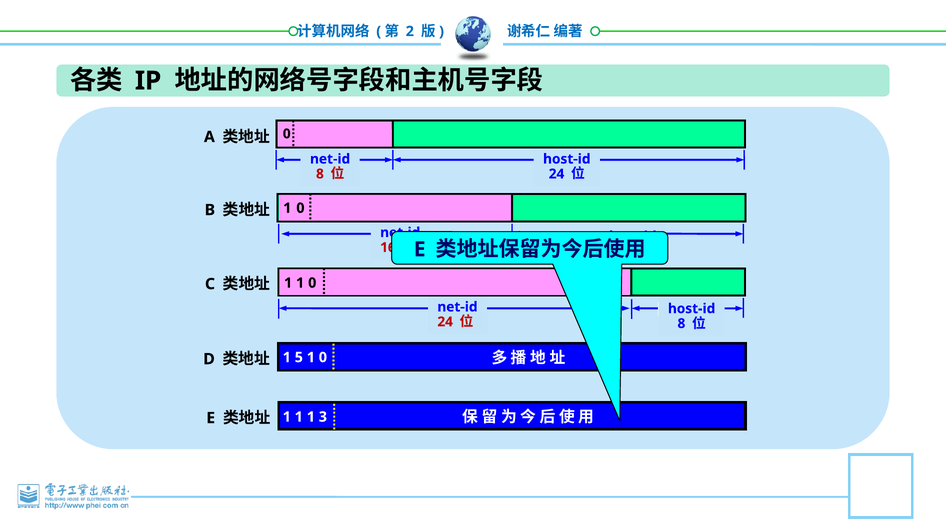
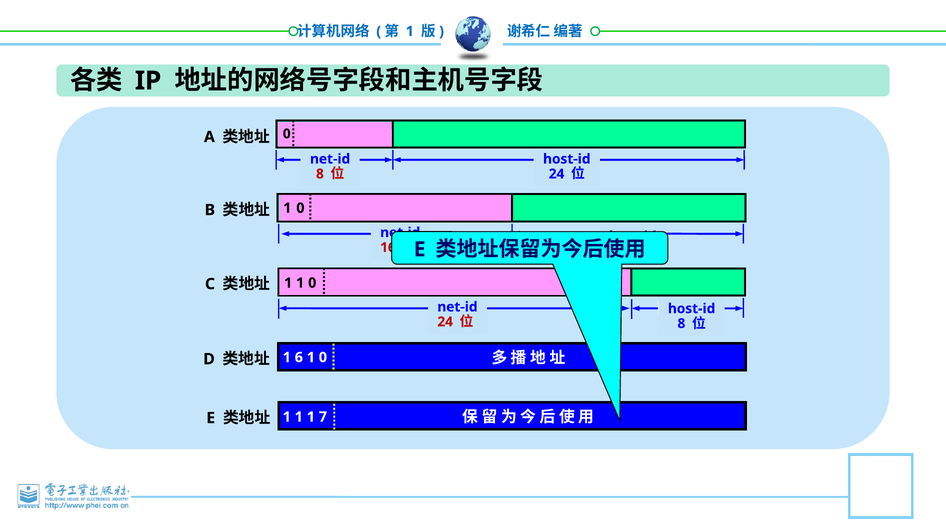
2 at (410, 31): 2 -> 1
5: 5 -> 6
3: 3 -> 7
